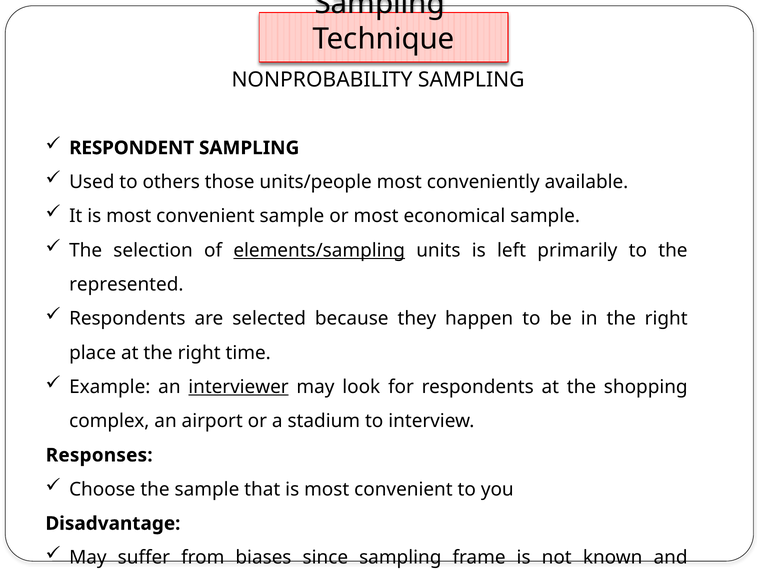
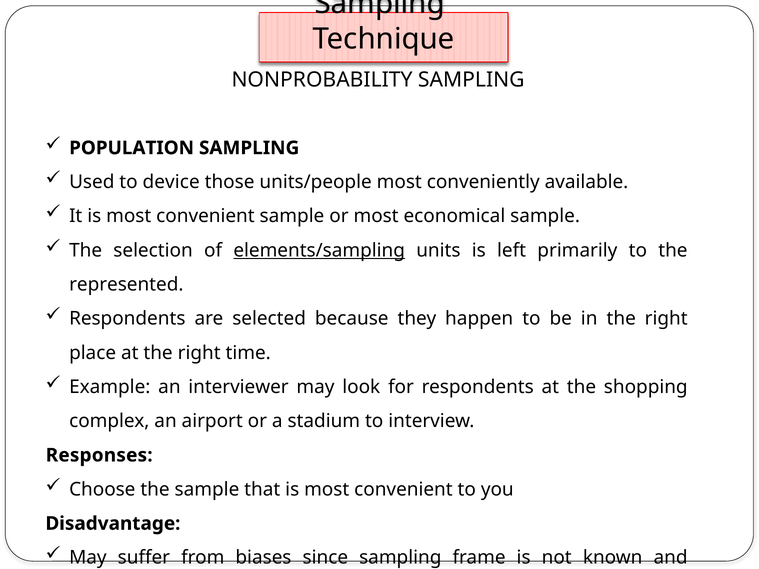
RESPONDENT: RESPONDENT -> POPULATION
others: others -> device
interviewer underline: present -> none
